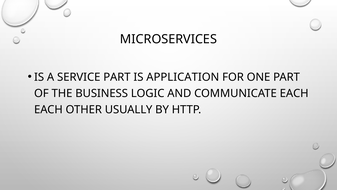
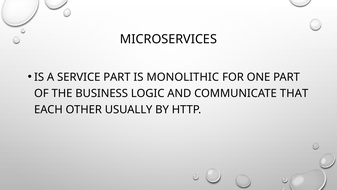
APPLICATION: APPLICATION -> MONOLITHIC
COMMUNICATE EACH: EACH -> THAT
